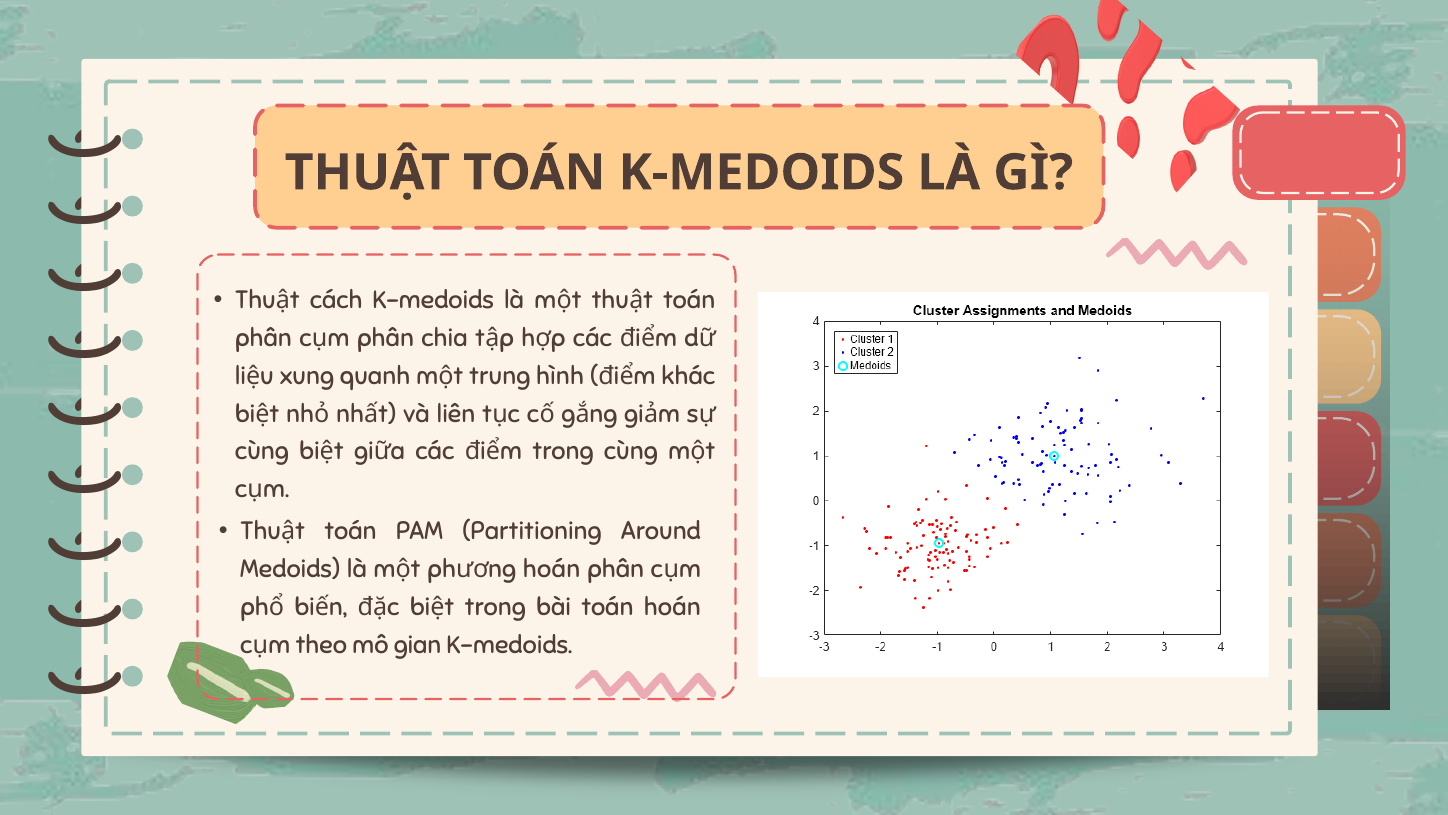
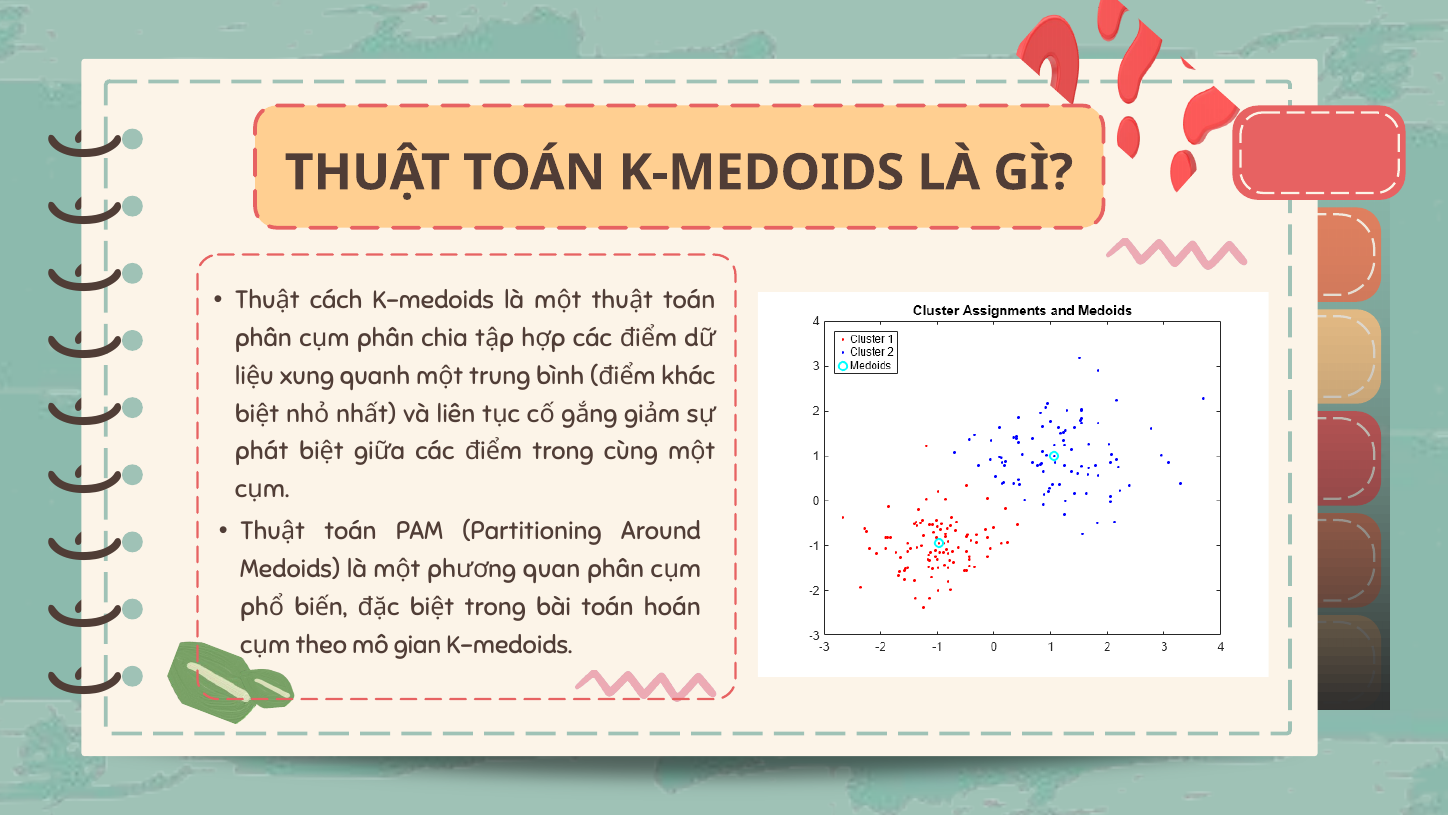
hình: hình -> bình
cùng at (262, 451): cùng -> phát
hoán at (552, 569): hoán -> quan
